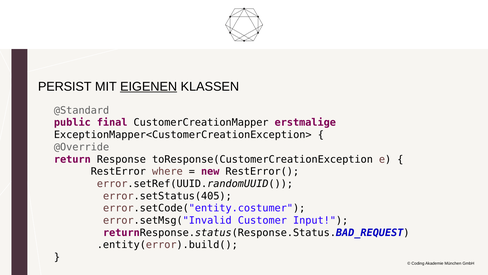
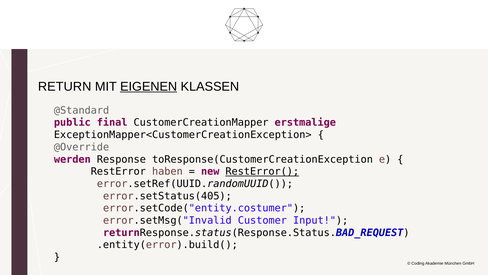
PERSIST: PERSIST -> RETURN
return: return -> werden
where: where -> haben
RestError( underline: none -> present
